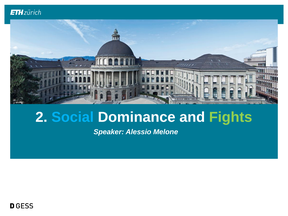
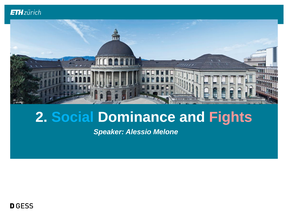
Fights colour: light green -> pink
